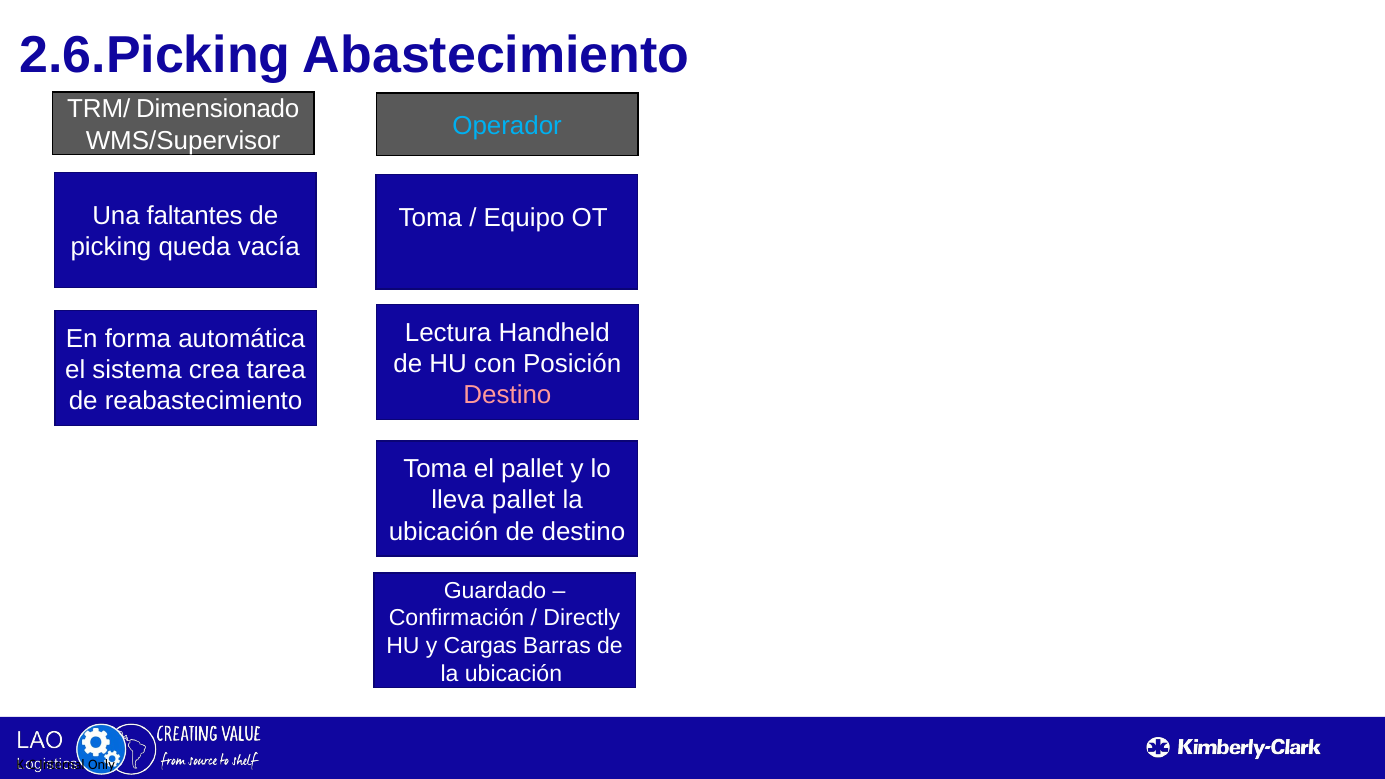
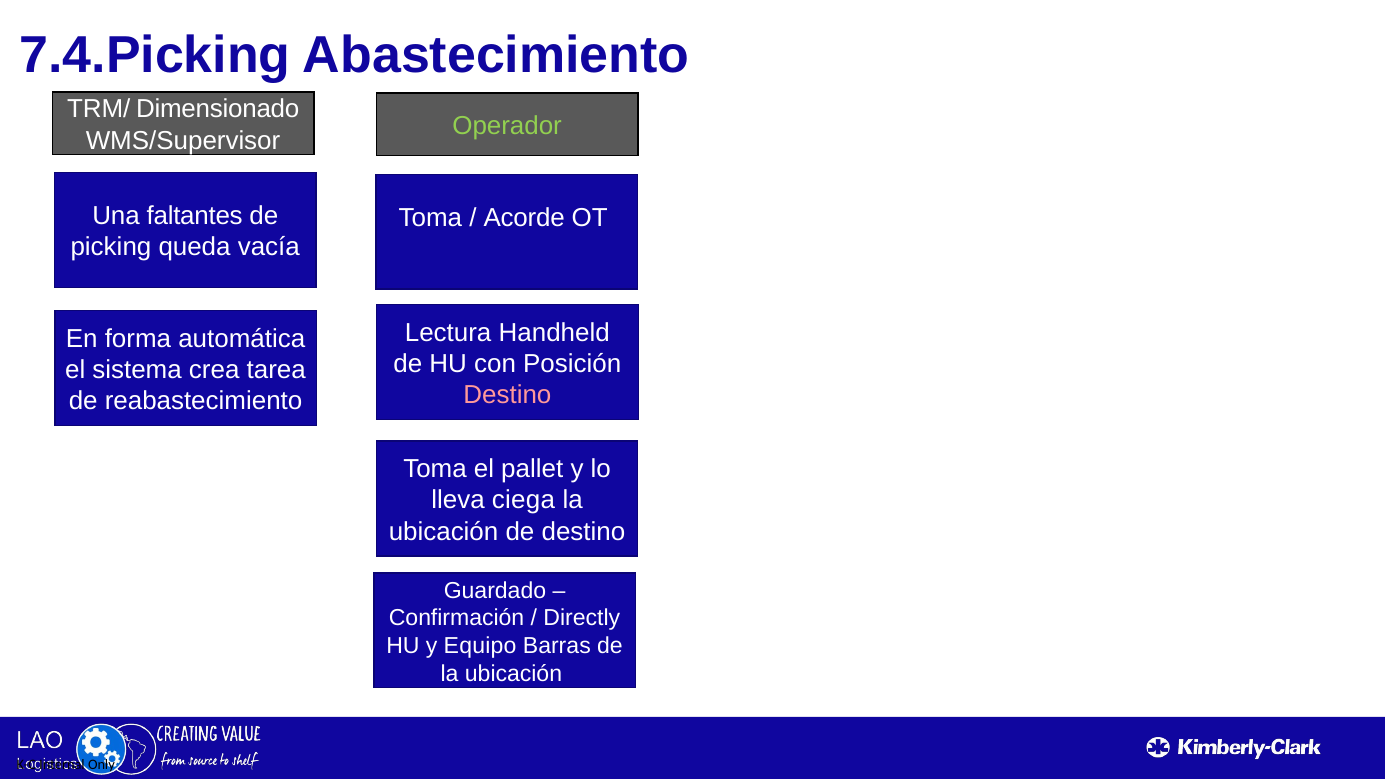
2.6.Picking: 2.6.Picking -> 7.4.Picking
Operador colour: light blue -> light green
Equipo: Equipo -> Acorde
lleva pallet: pallet -> ciega
Cargas: Cargas -> Equipo
